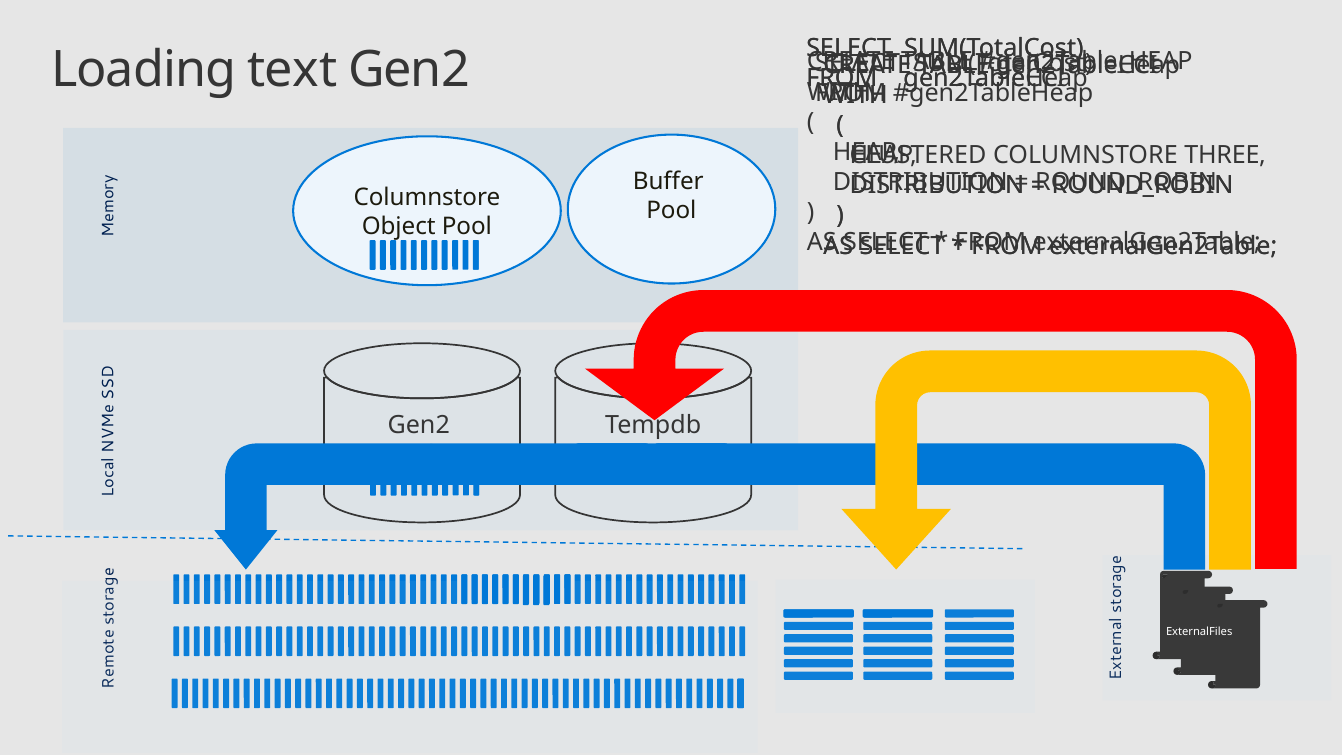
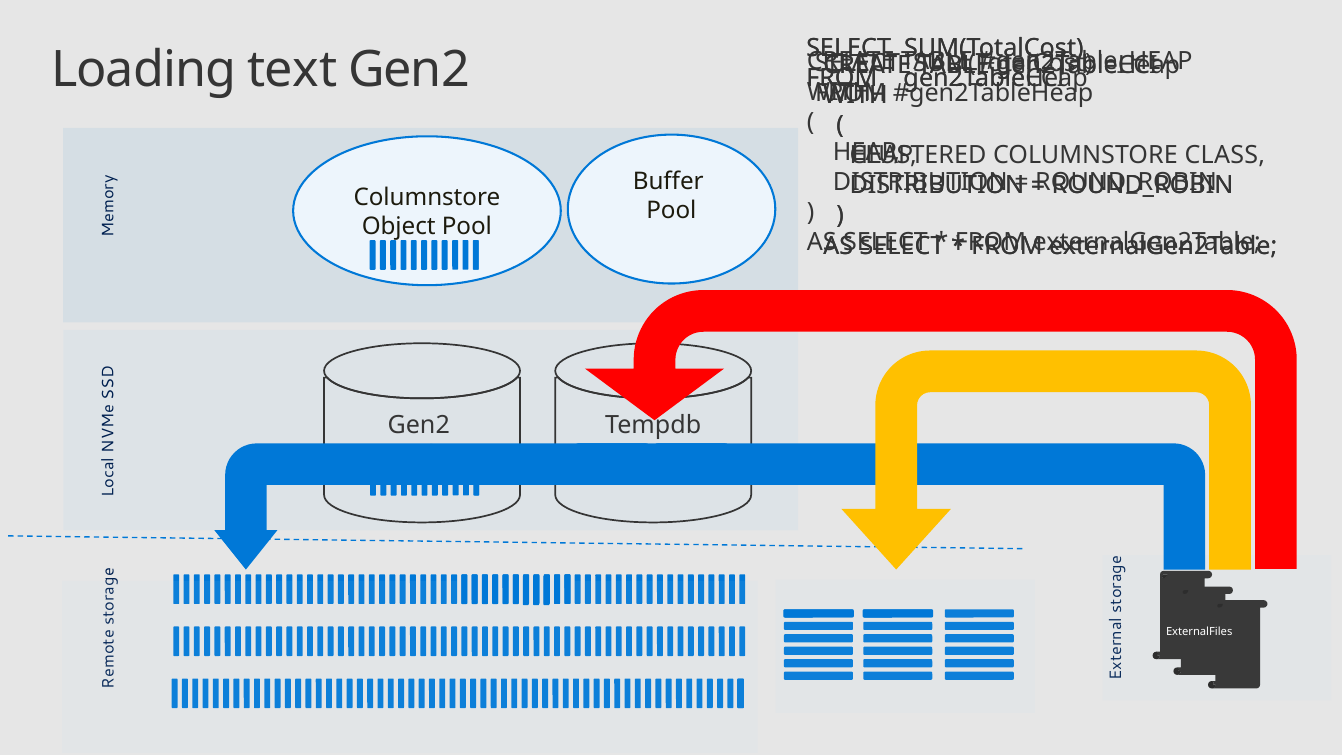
THREE: THREE -> CLASS
